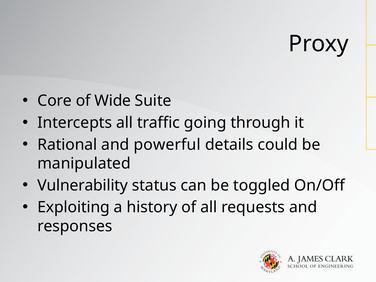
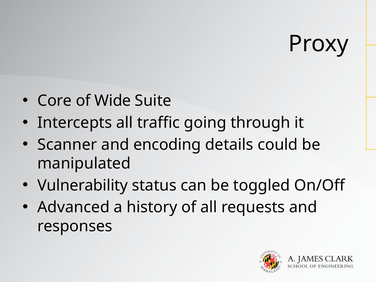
Rational: Rational -> Scanner
powerful: powerful -> encoding
Exploiting: Exploiting -> Advanced
